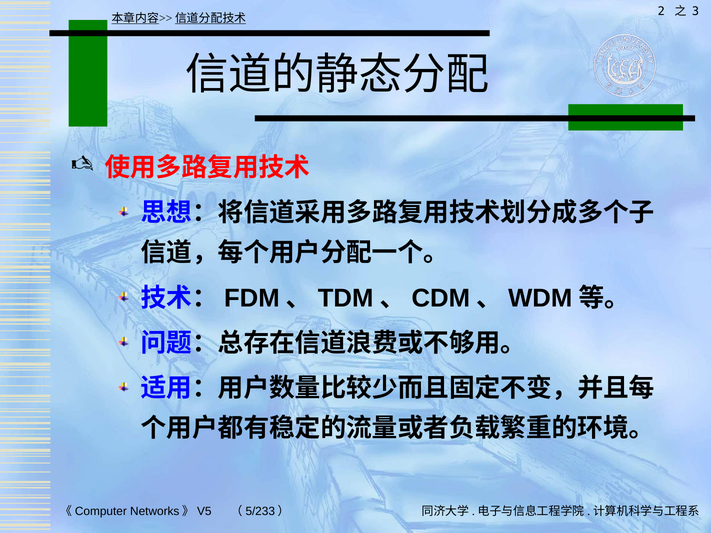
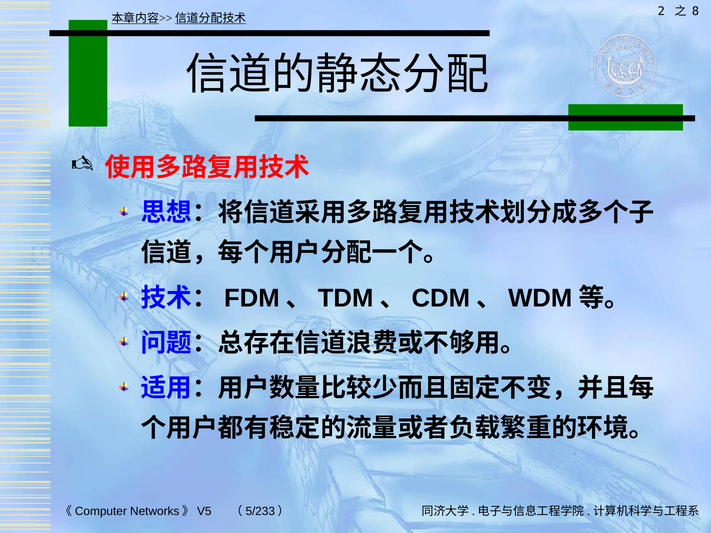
3: 3 -> 8
